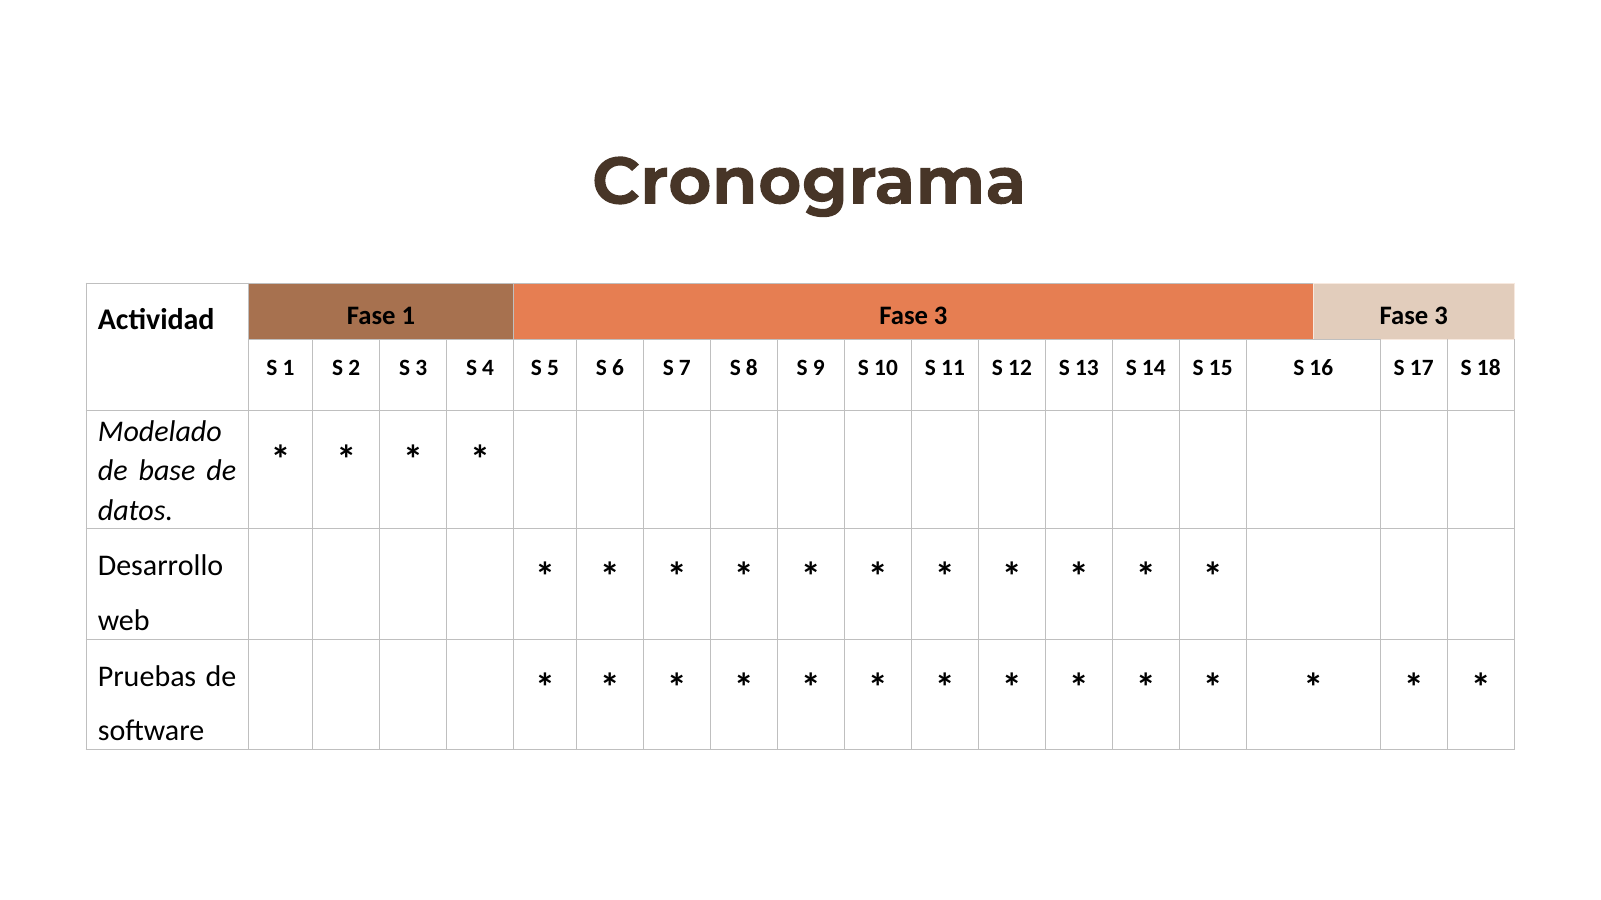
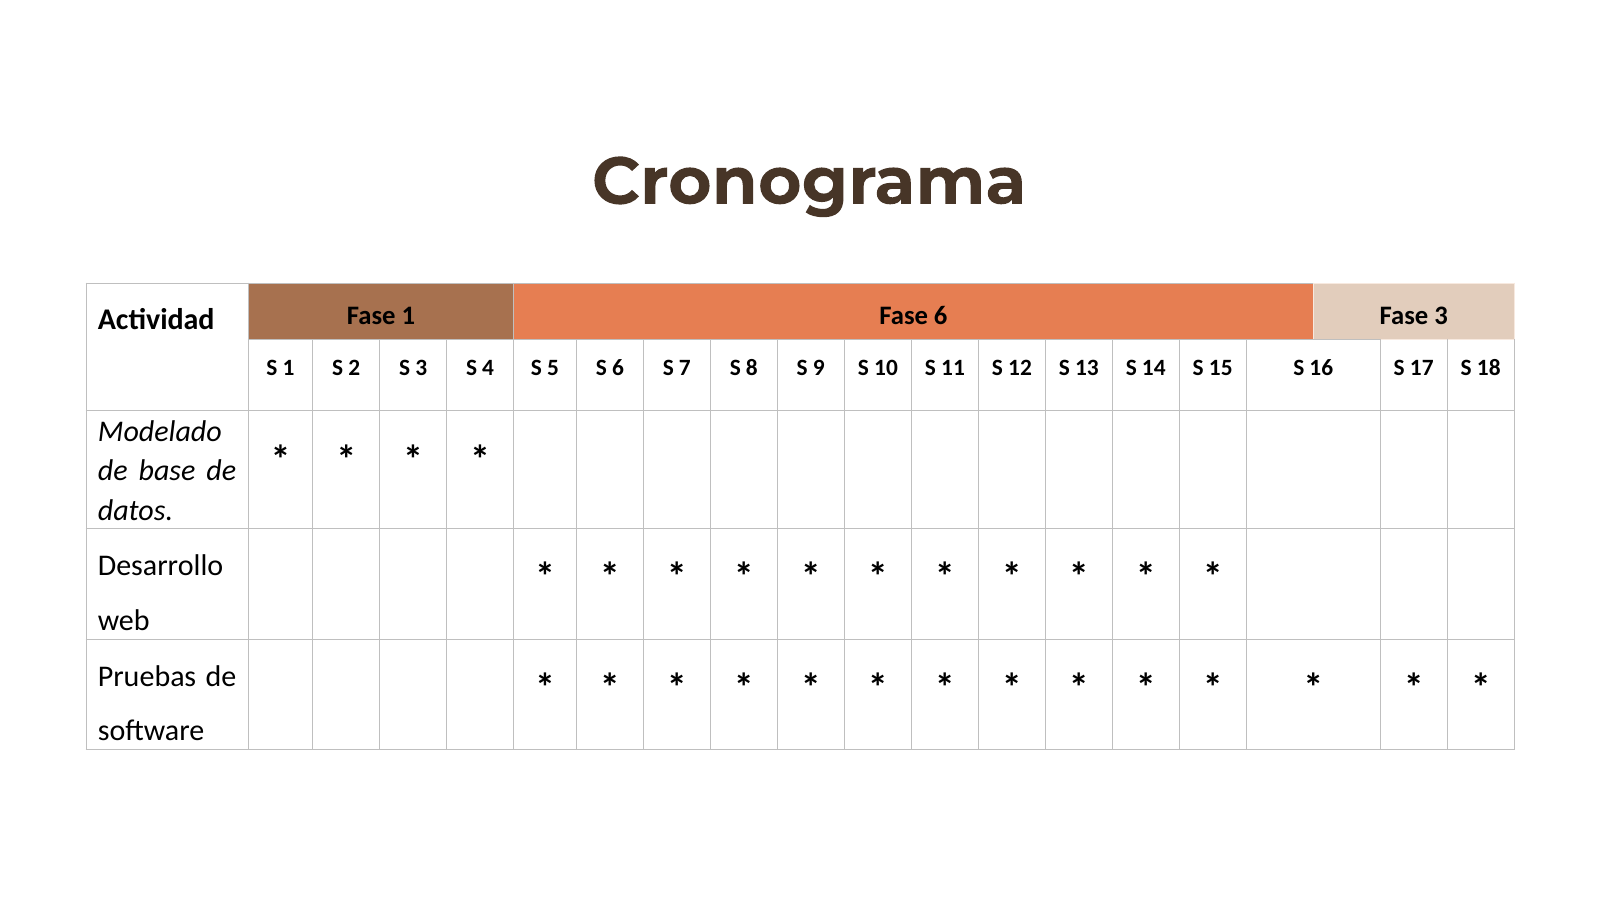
1 Fase 3: 3 -> 6
